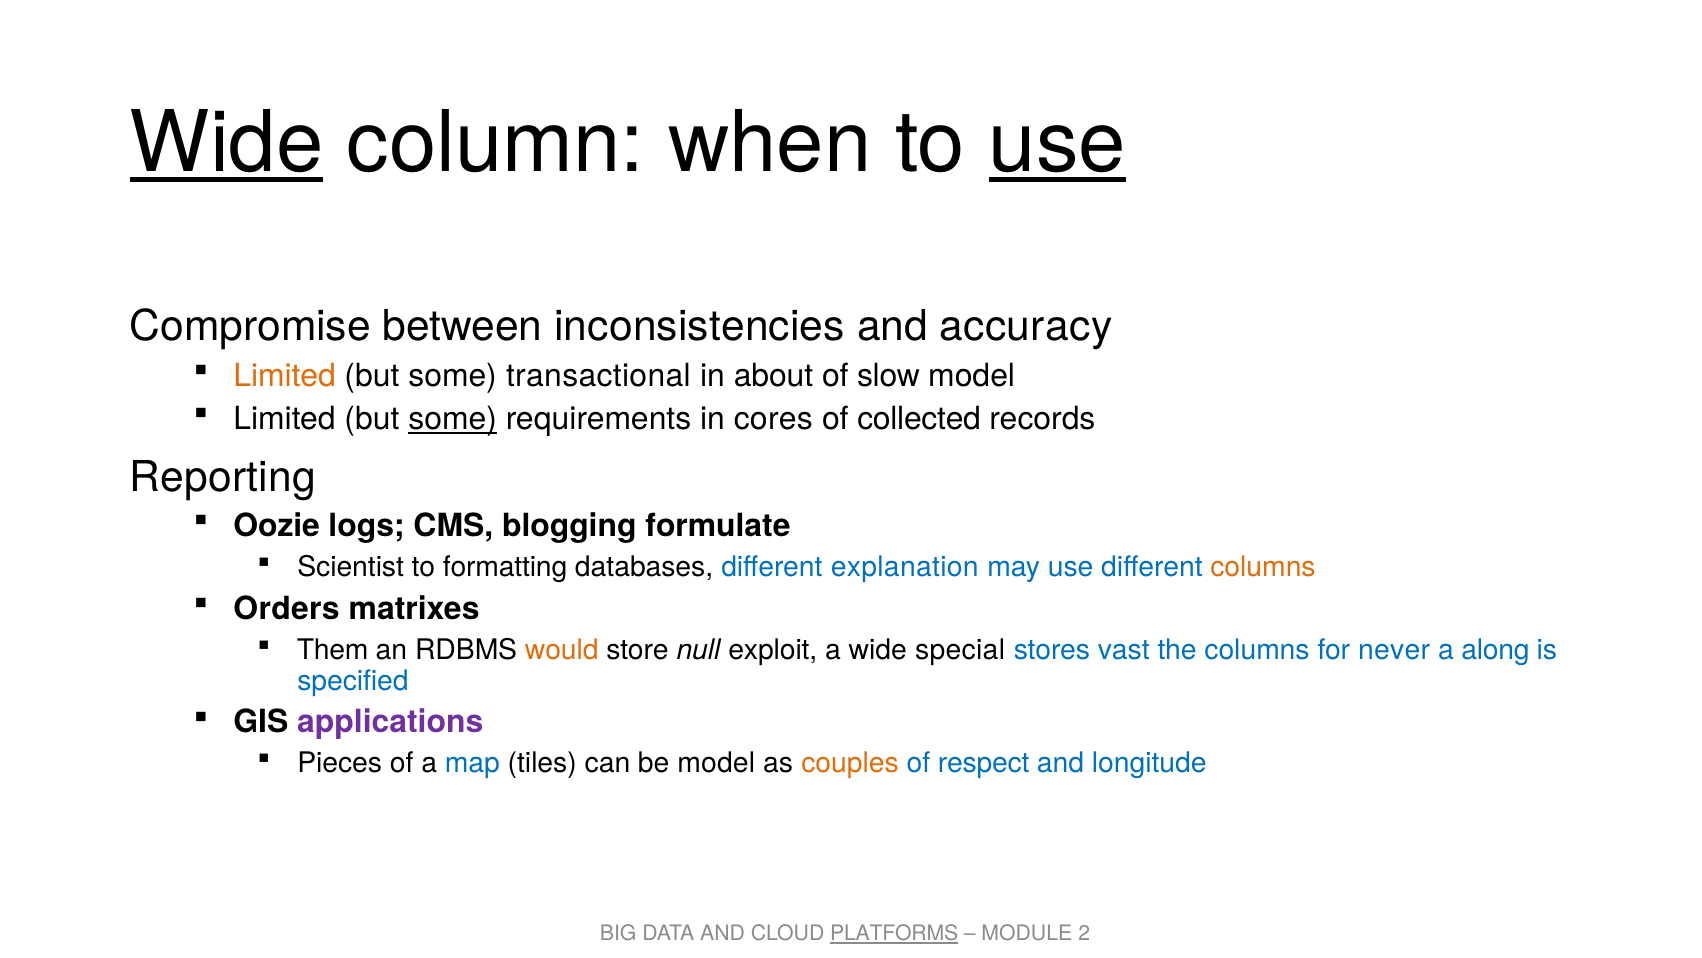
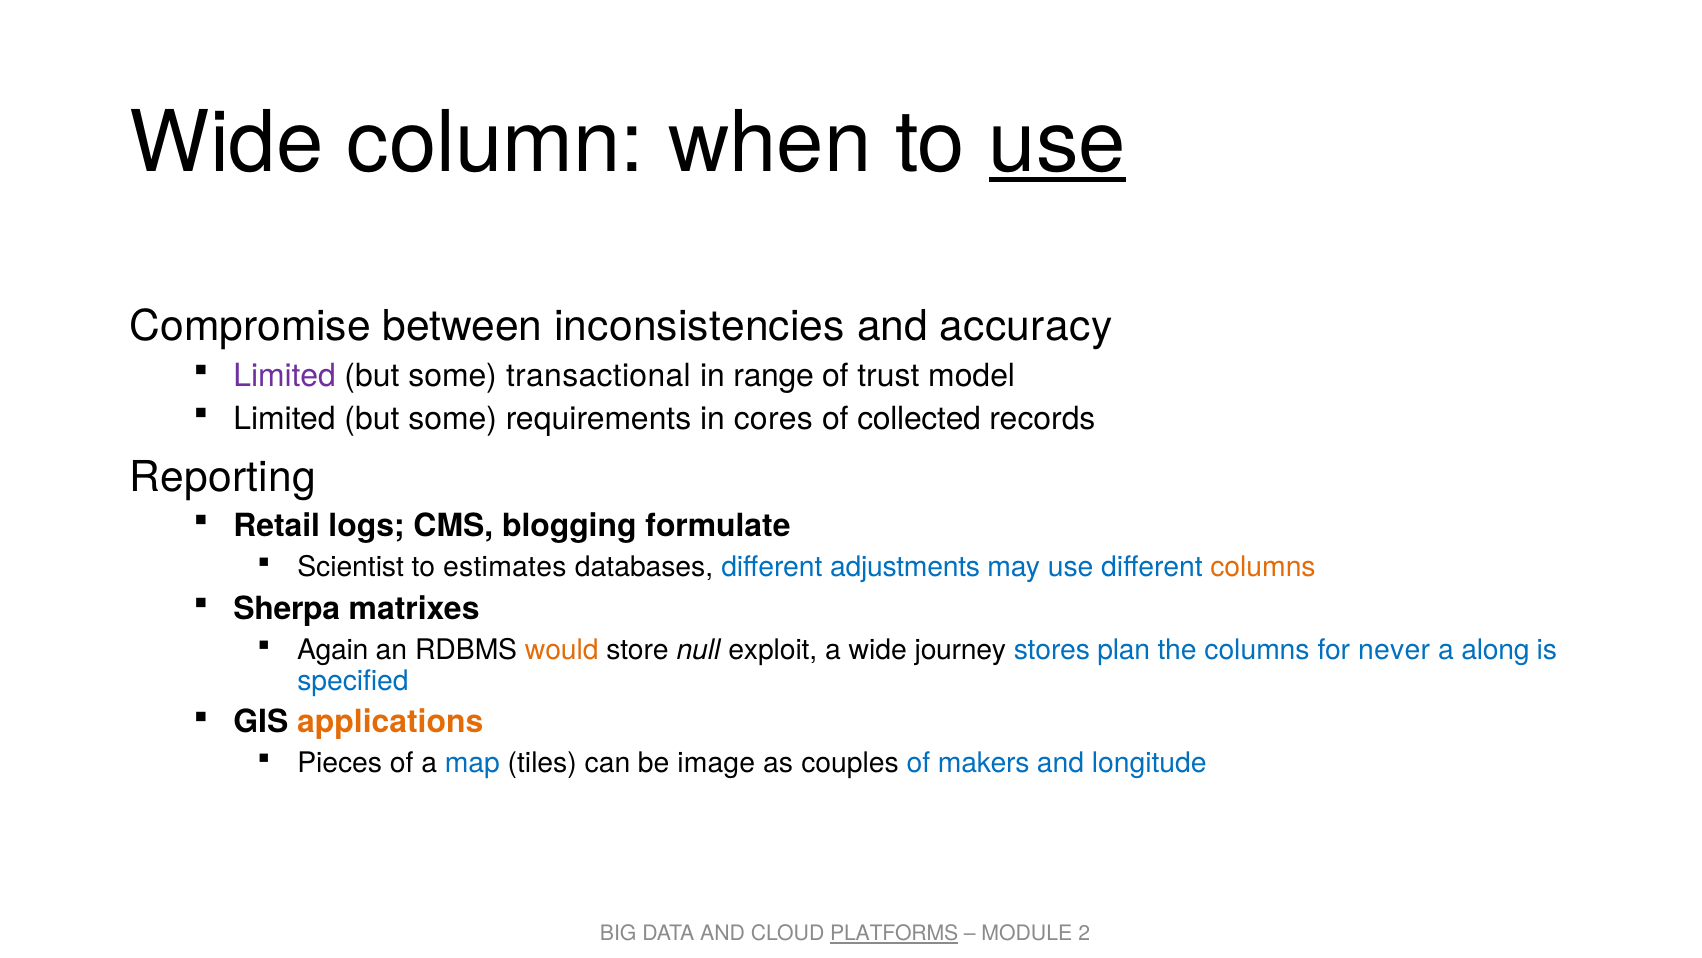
Wide at (227, 143) underline: present -> none
Limited at (285, 375) colour: orange -> purple
about: about -> range
slow: slow -> trust
some at (453, 419) underline: present -> none
Oozie: Oozie -> Retail
formatting: formatting -> estimates
explanation: explanation -> adjustments
Orders: Orders -> Sherpa
Them: Them -> Again
special: special -> journey
vast: vast -> plan
applications colour: purple -> orange
be model: model -> image
couples colour: orange -> black
respect: respect -> makers
